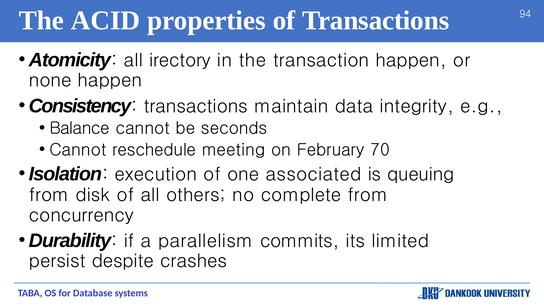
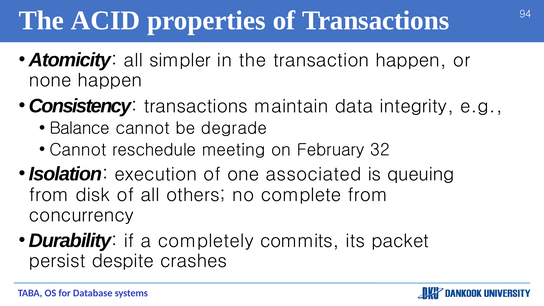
irectory: irectory -> simpler
seconds: seconds -> degrade
70: 70 -> 32
parallelism: parallelism -> completely
limited: limited -> packet
